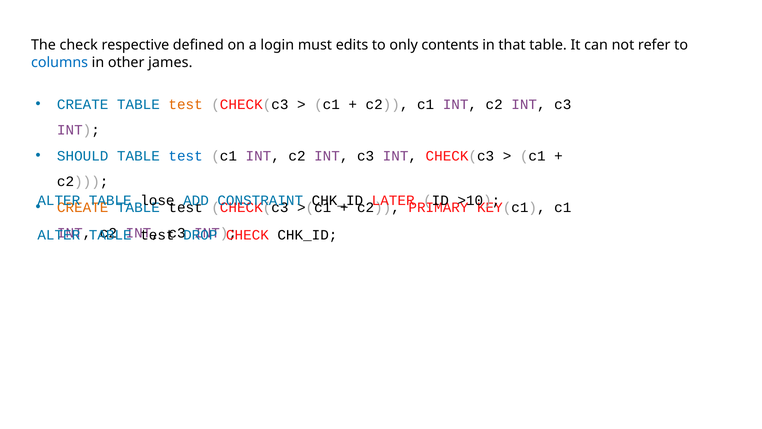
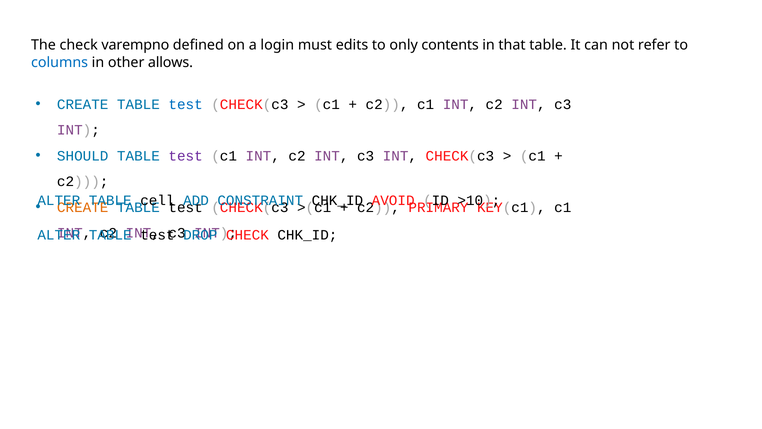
respective: respective -> varempno
james: james -> allows
test at (186, 104) colour: orange -> blue
test at (186, 156) colour: blue -> purple
lose: lose -> cell
LATER: LATER -> AVOID
